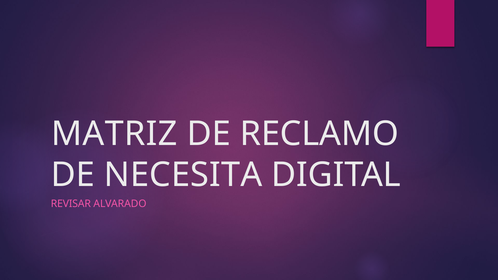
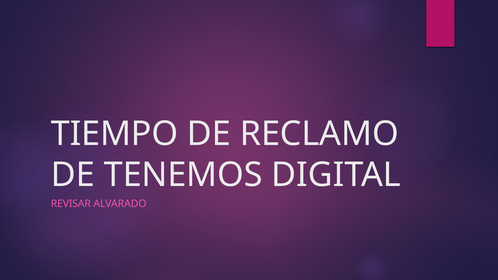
MATRIZ: MATRIZ -> TIEMPO
NECESITA: NECESITA -> TENEMOS
